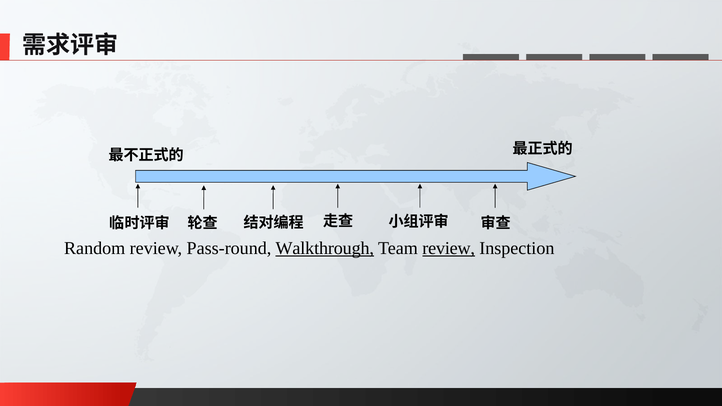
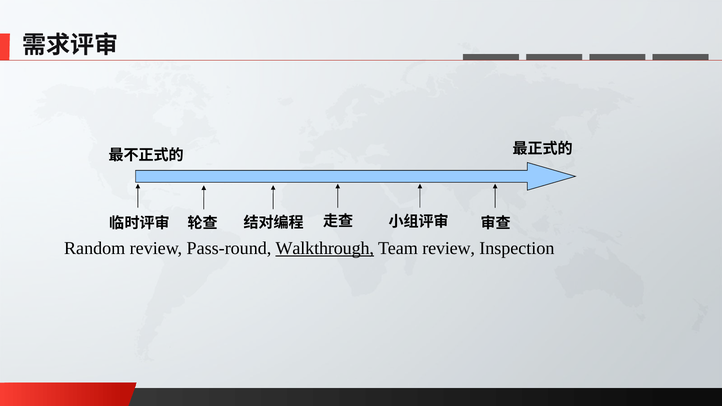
review at (449, 248) underline: present -> none
